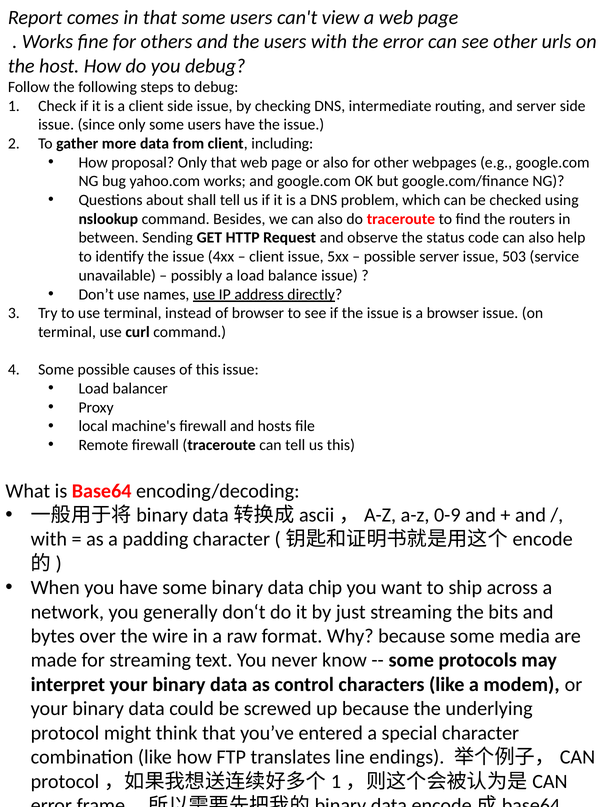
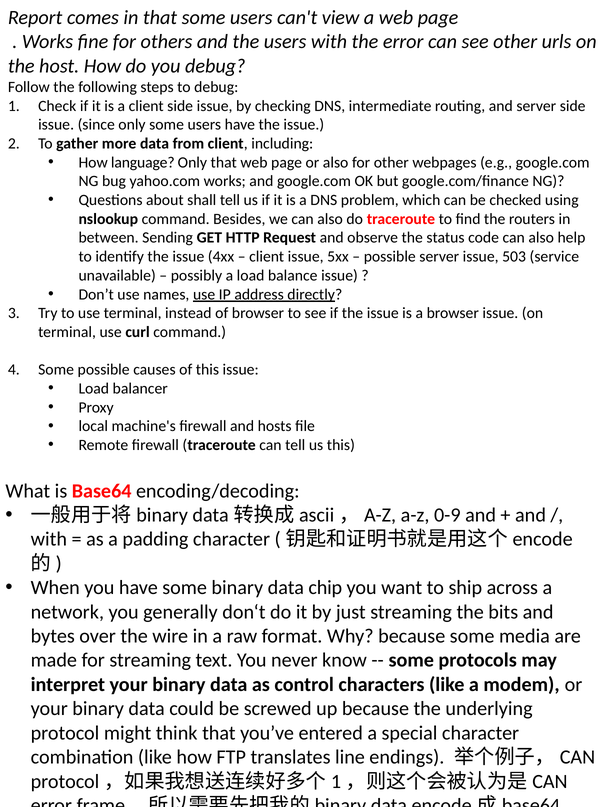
proposal: proposal -> language
